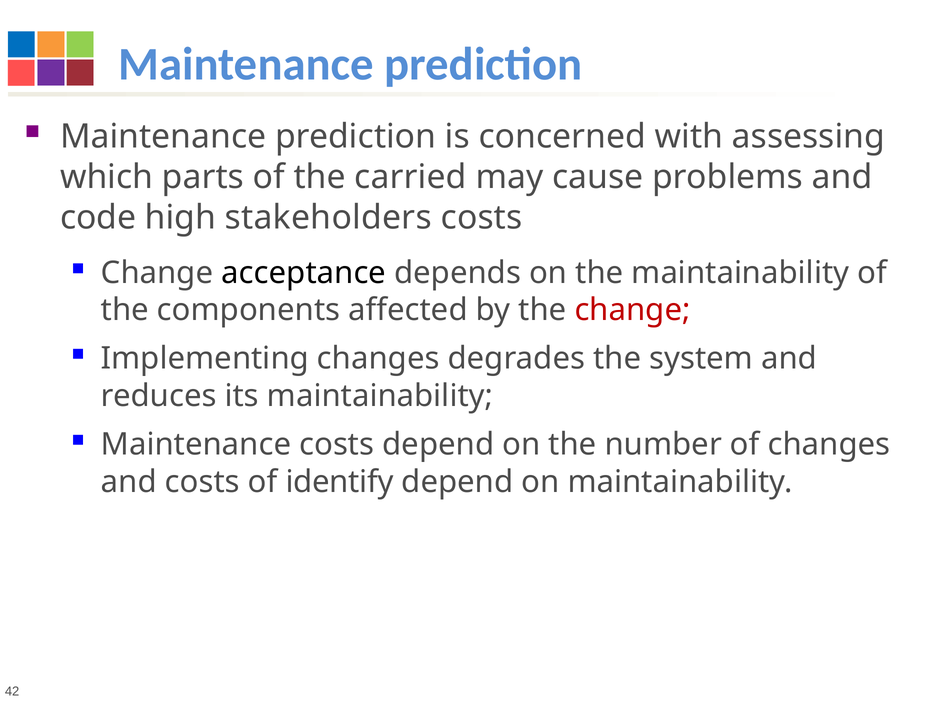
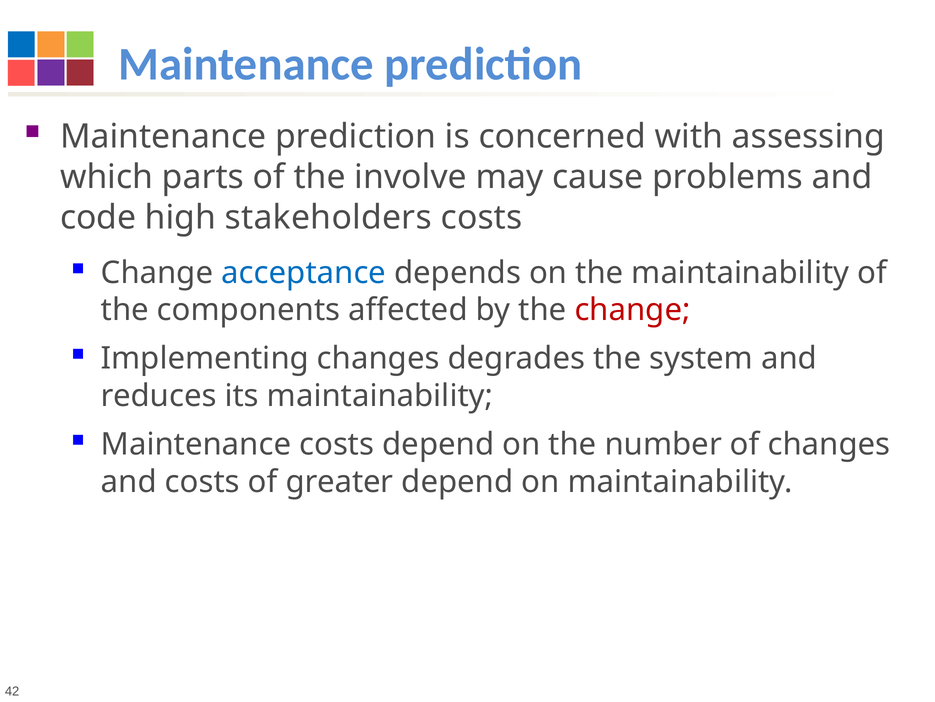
carried: carried -> involve
acceptance colour: black -> blue
identify: identify -> greater
